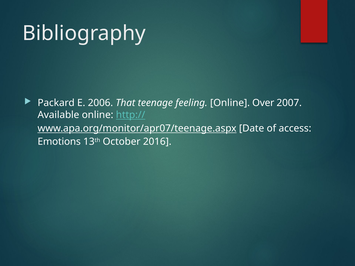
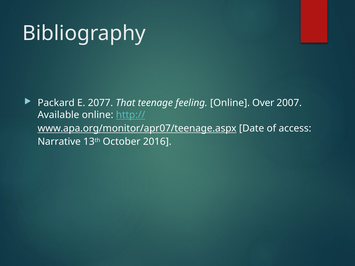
2006: 2006 -> 2077
Emotions: Emotions -> Narrative
